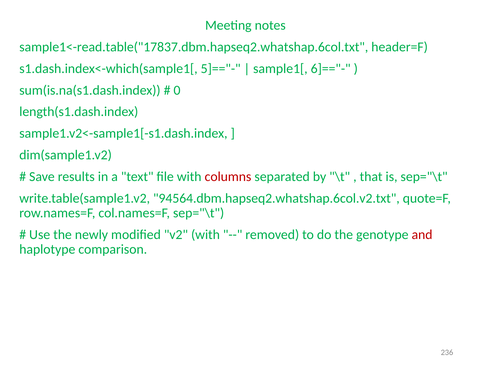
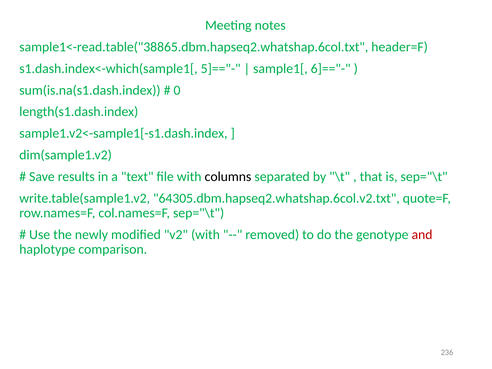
sample1<-read.table("17837.dbm.hapseq2.whatshap.6col.txt: sample1<-read.table("17837.dbm.hapseq2.whatshap.6col.txt -> sample1<-read.table("38865.dbm.hapseq2.whatshap.6col.txt
columns colour: red -> black
94564.dbm.hapseq2.whatshap.6col.v2.txt: 94564.dbm.hapseq2.whatshap.6col.v2.txt -> 64305.dbm.hapseq2.whatshap.6col.v2.txt
